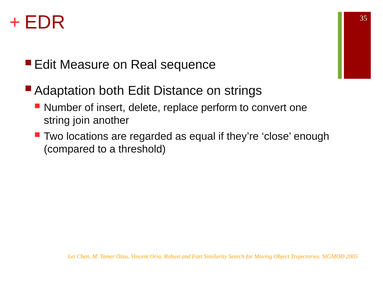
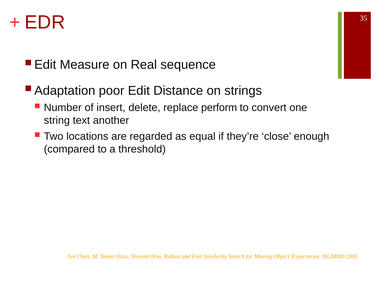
both: both -> poor
join: join -> text
